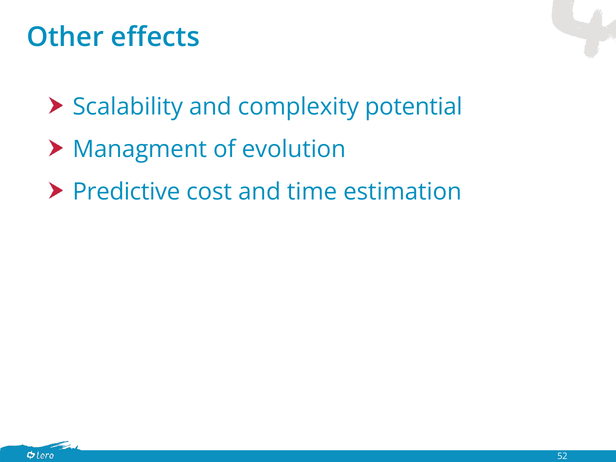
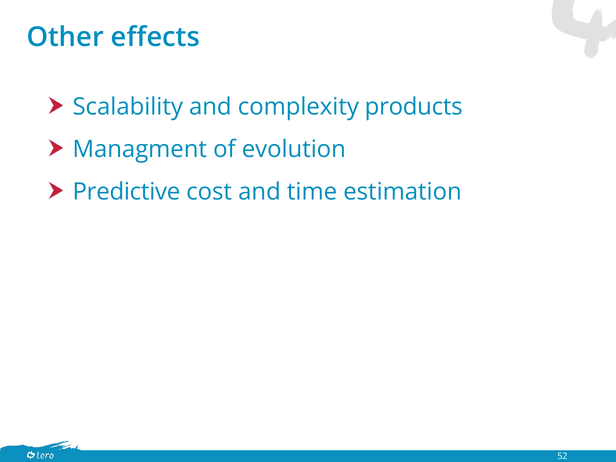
potential: potential -> products
